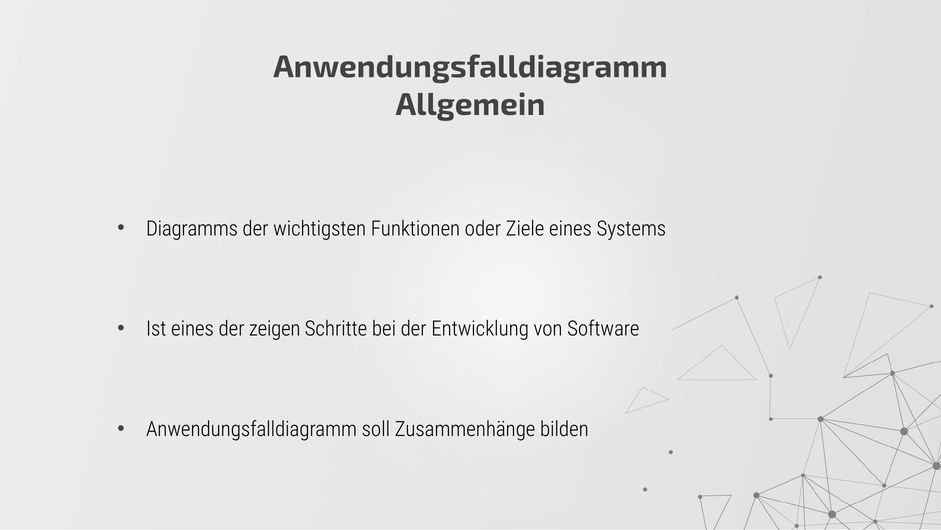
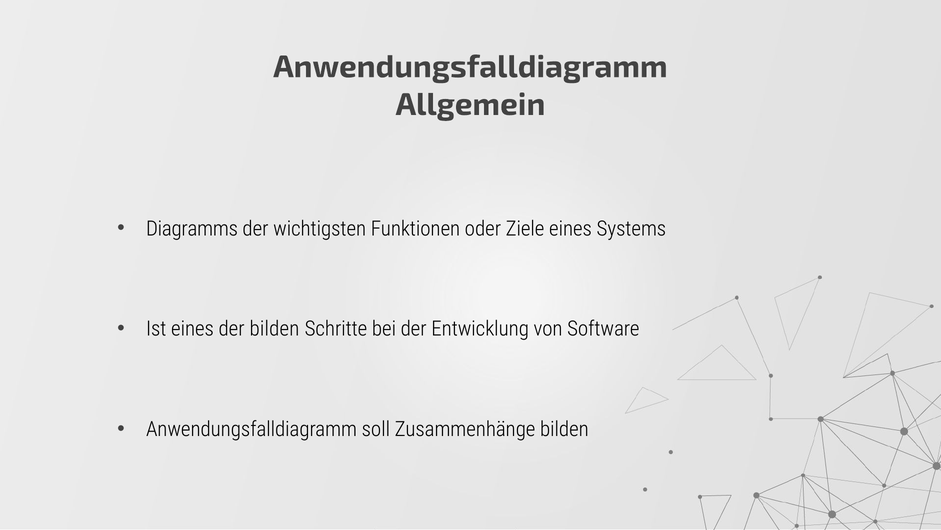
der zeigen: zeigen -> bilden
